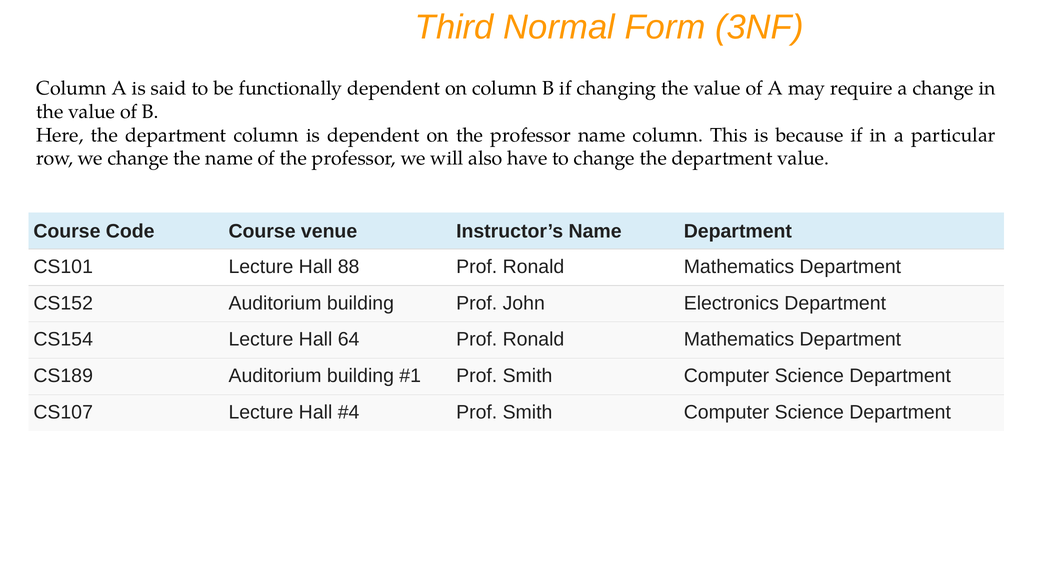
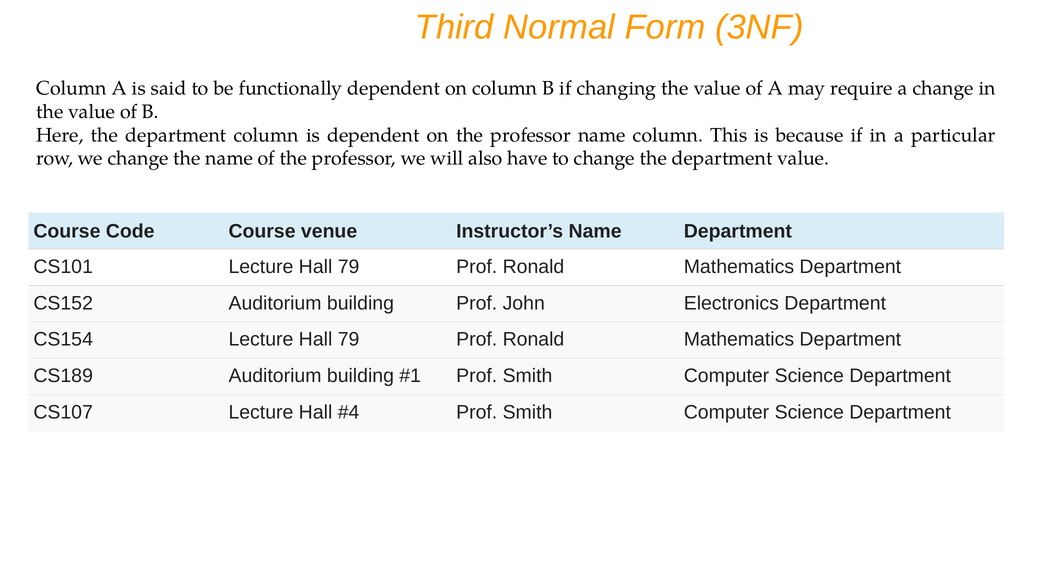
CS101 Lecture Hall 88: 88 -> 79
CS154 Lecture Hall 64: 64 -> 79
